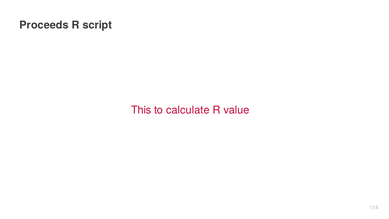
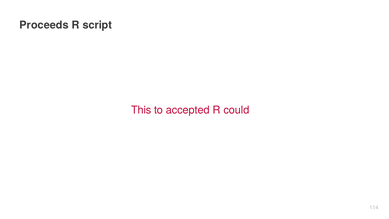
calculate: calculate -> accepted
value: value -> could
